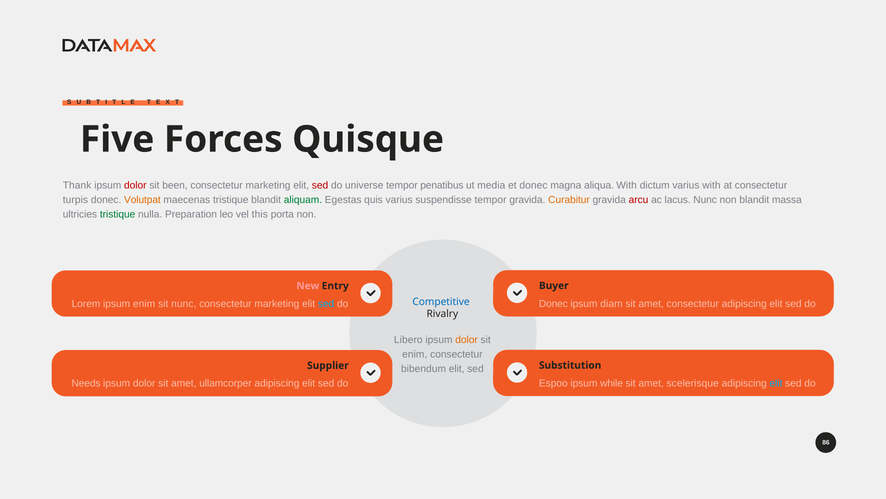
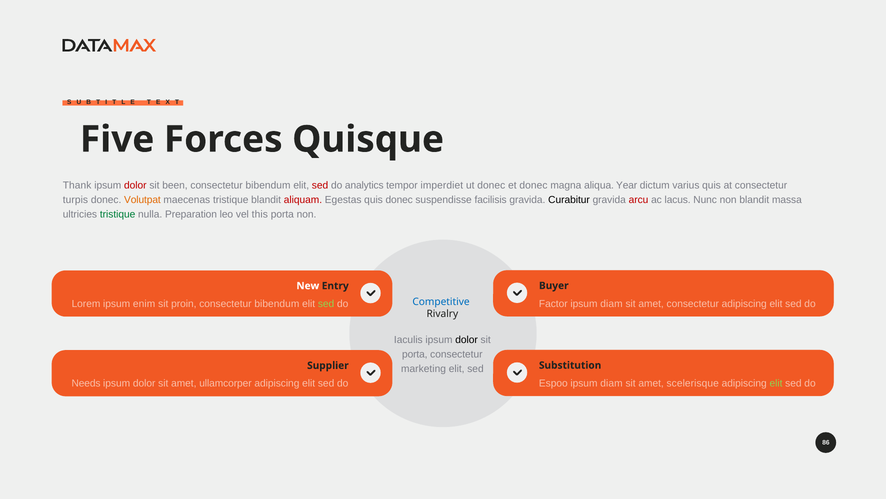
marketing at (268, 185): marketing -> bibendum
universe: universe -> analytics
penatibus: penatibus -> imperdiet
ut media: media -> donec
aliqua With: With -> Year
varius with: with -> quis
aliquam colour: green -> red
quis varius: varius -> donec
suspendisse tempor: tempor -> facilisis
Curabitur colour: orange -> black
New colour: pink -> white
Donec at (553, 303): Donec -> Factor
sit nunc: nunc -> proin
marketing at (277, 304): marketing -> bibendum
sed at (326, 304) colour: light blue -> light green
Libero: Libero -> Iaculis
dolor at (467, 339) colour: orange -> black
enim at (415, 354): enim -> porta
bibendum: bibendum -> marketing
while at (612, 383): while -> diam
elit at (776, 383) colour: light blue -> light green
